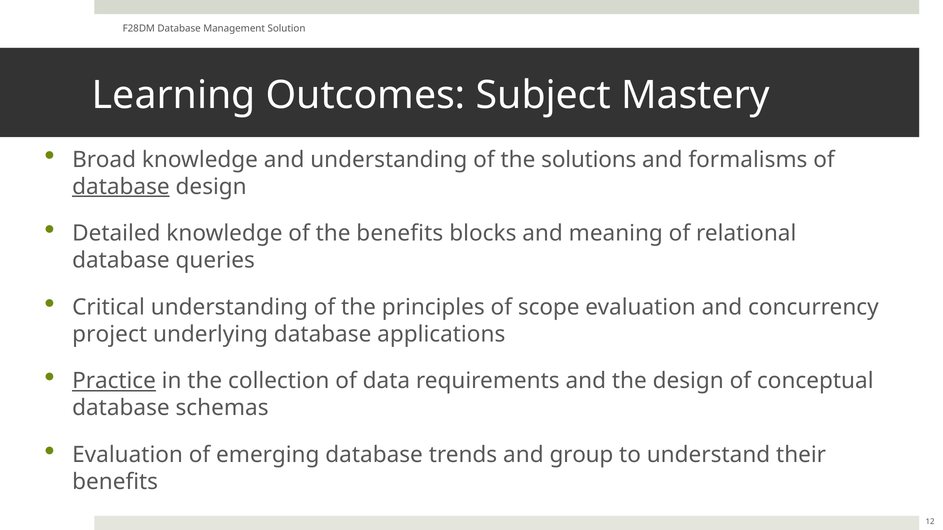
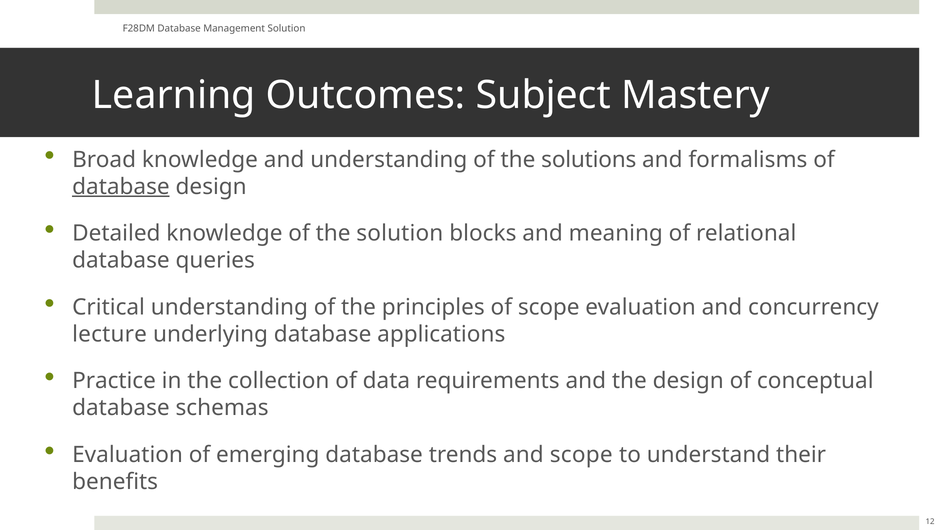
the benefits: benefits -> solution
project: project -> lecture
Practice underline: present -> none
and group: group -> scope
